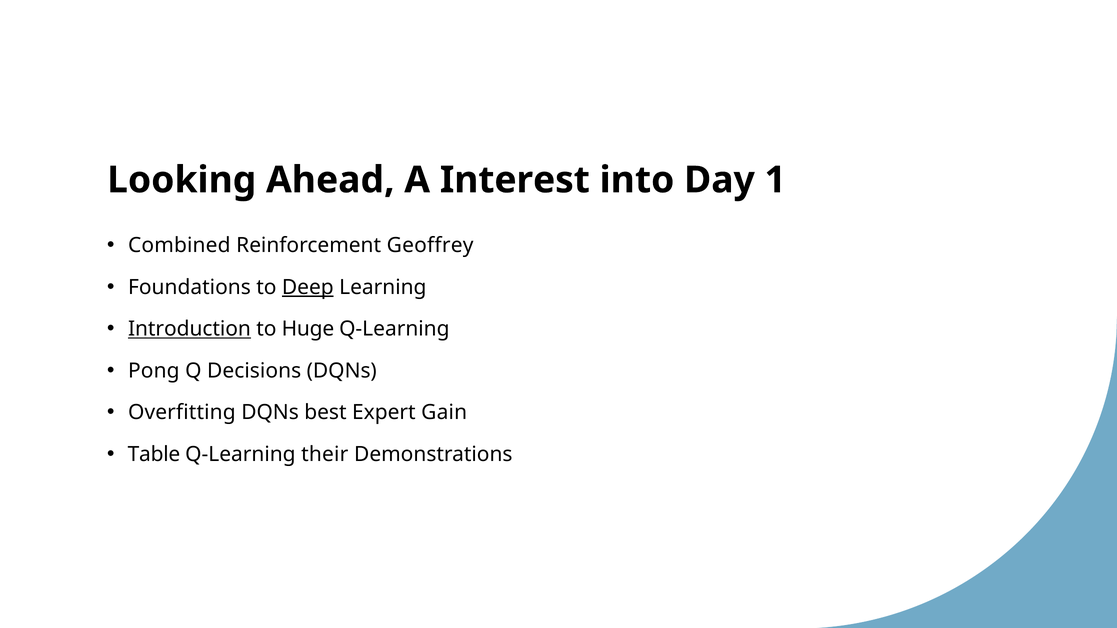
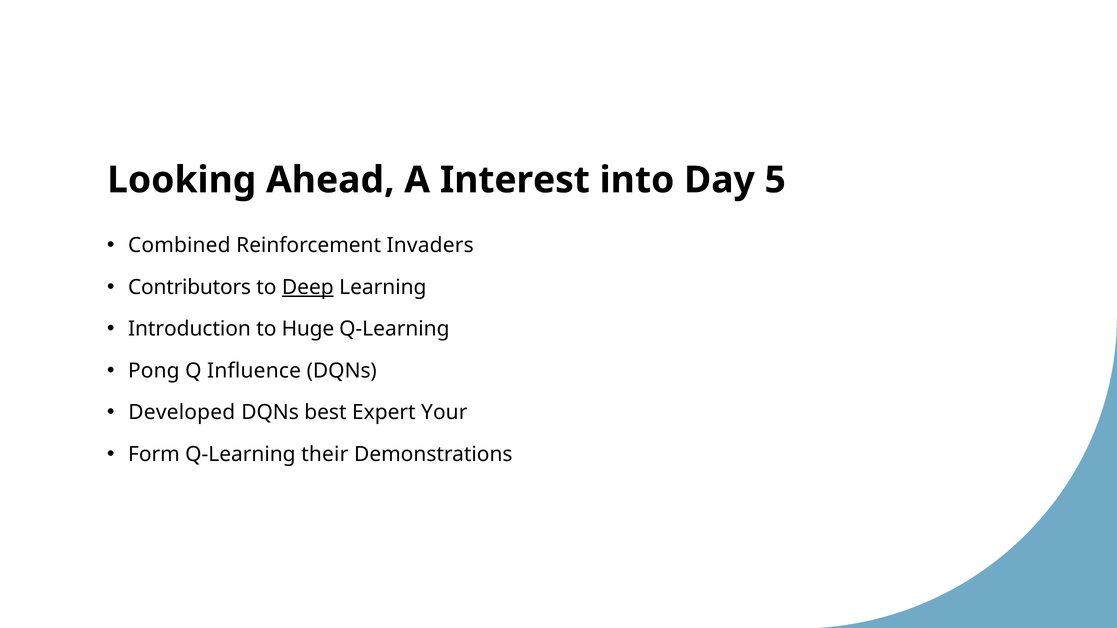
1: 1 -> 5
Geoffrey: Geoffrey -> Invaders
Foundations: Foundations -> Contributors
Introduction underline: present -> none
Decisions: Decisions -> Influence
Overfitting: Overfitting -> Developed
Gain: Gain -> Your
Table: Table -> Form
